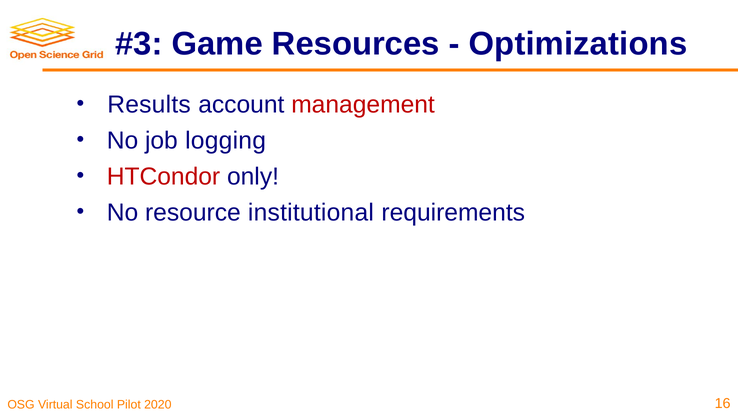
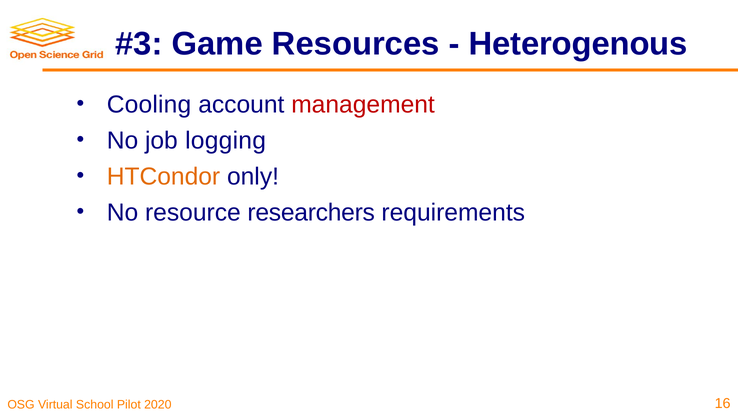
Optimizations: Optimizations -> Heterogenous
Results: Results -> Cooling
HTCondor colour: red -> orange
institutional: institutional -> researchers
